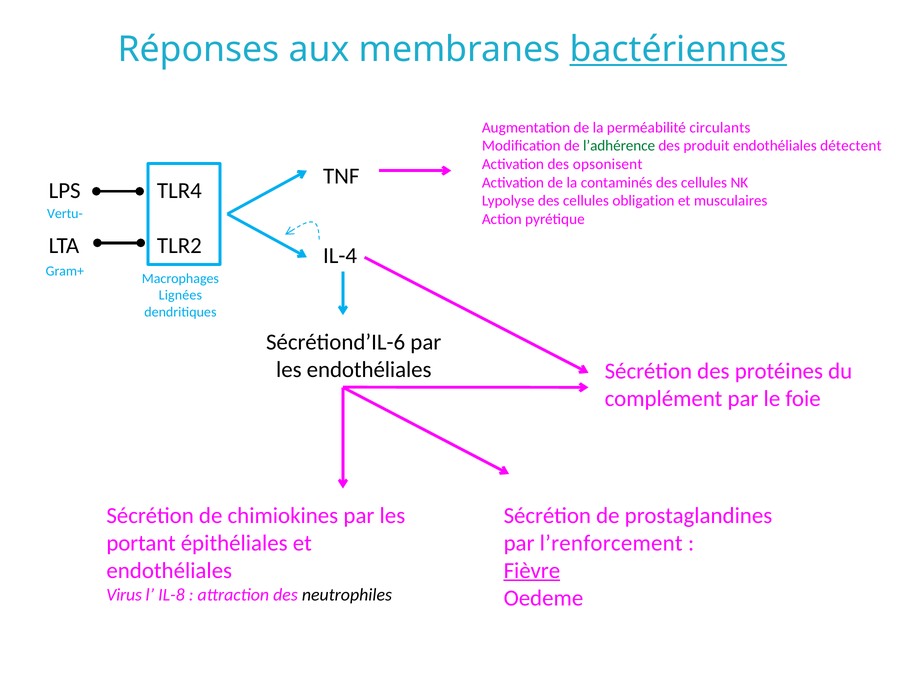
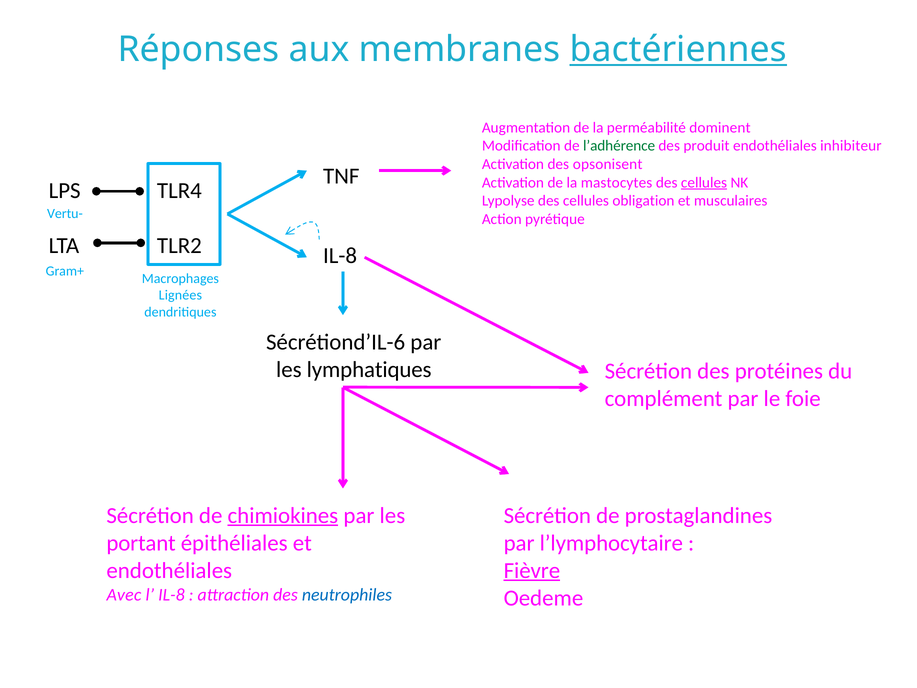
circulants: circulants -> dominent
détectent: détectent -> inhibiteur
contaminés: contaminés -> mastocytes
cellules at (704, 183) underline: none -> present
IL-4 at (340, 255): IL-4 -> IL-8
les endothéliales: endothéliales -> lymphatiques
chimiokines underline: none -> present
l’renforcement: l’renforcement -> l’lymphocytaire
Virus: Virus -> Avec
neutrophiles colour: black -> blue
